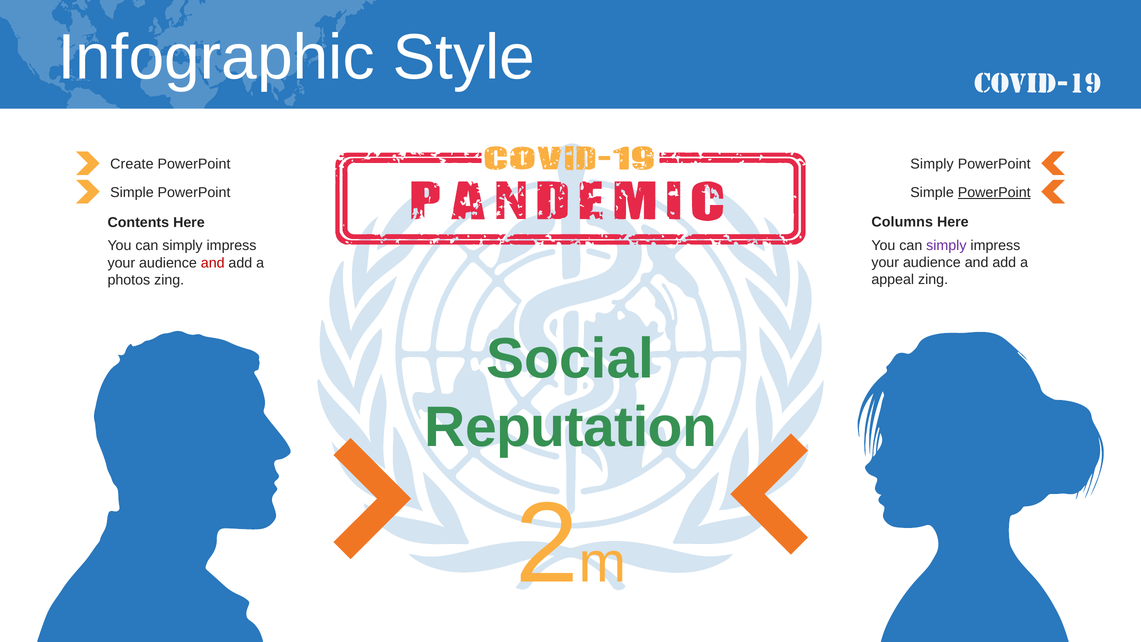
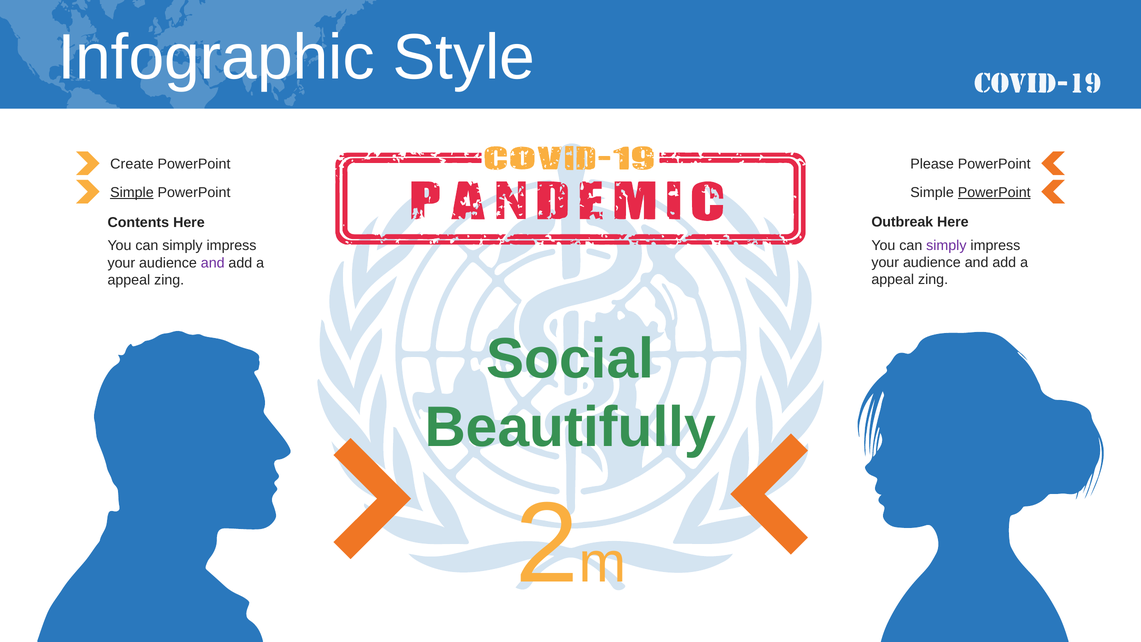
Simply at (932, 164): Simply -> Please
Simple at (132, 192) underline: none -> present
Columns: Columns -> Outbreak
and at (213, 263) colour: red -> purple
photos at (129, 280): photos -> appeal
Reputation: Reputation -> Beautifully
